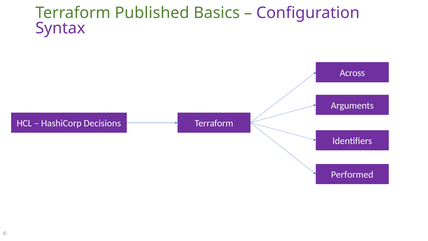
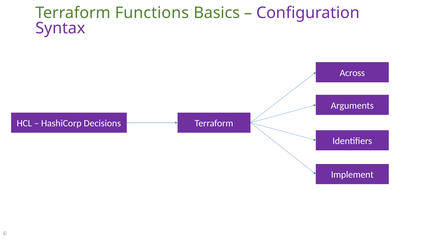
Published: Published -> Functions
Performed: Performed -> Implement
